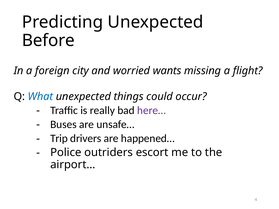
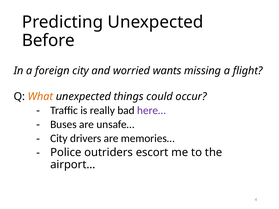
What colour: blue -> orange
Trip at (59, 139): Trip -> City
happened…: happened… -> memories…
